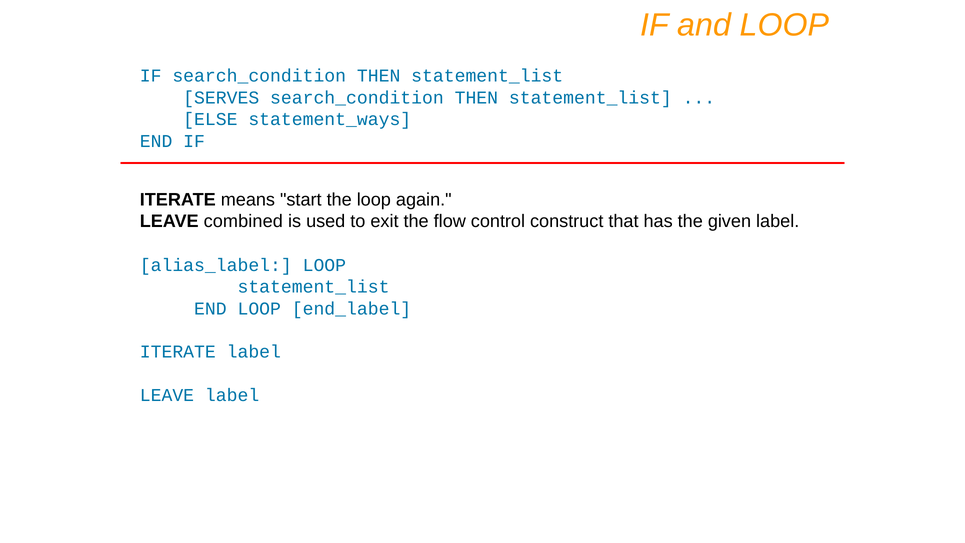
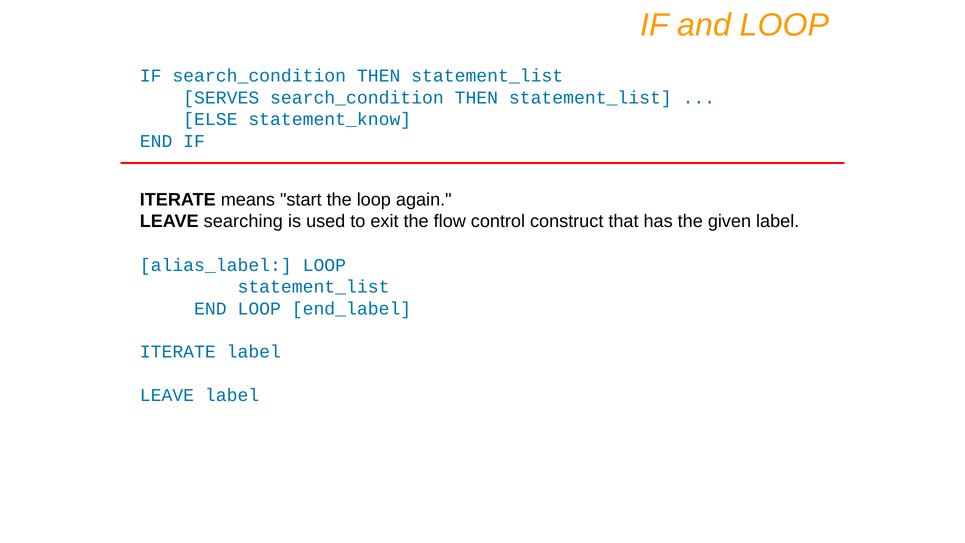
statement_ways: statement_ways -> statement_know
combined: combined -> searching
